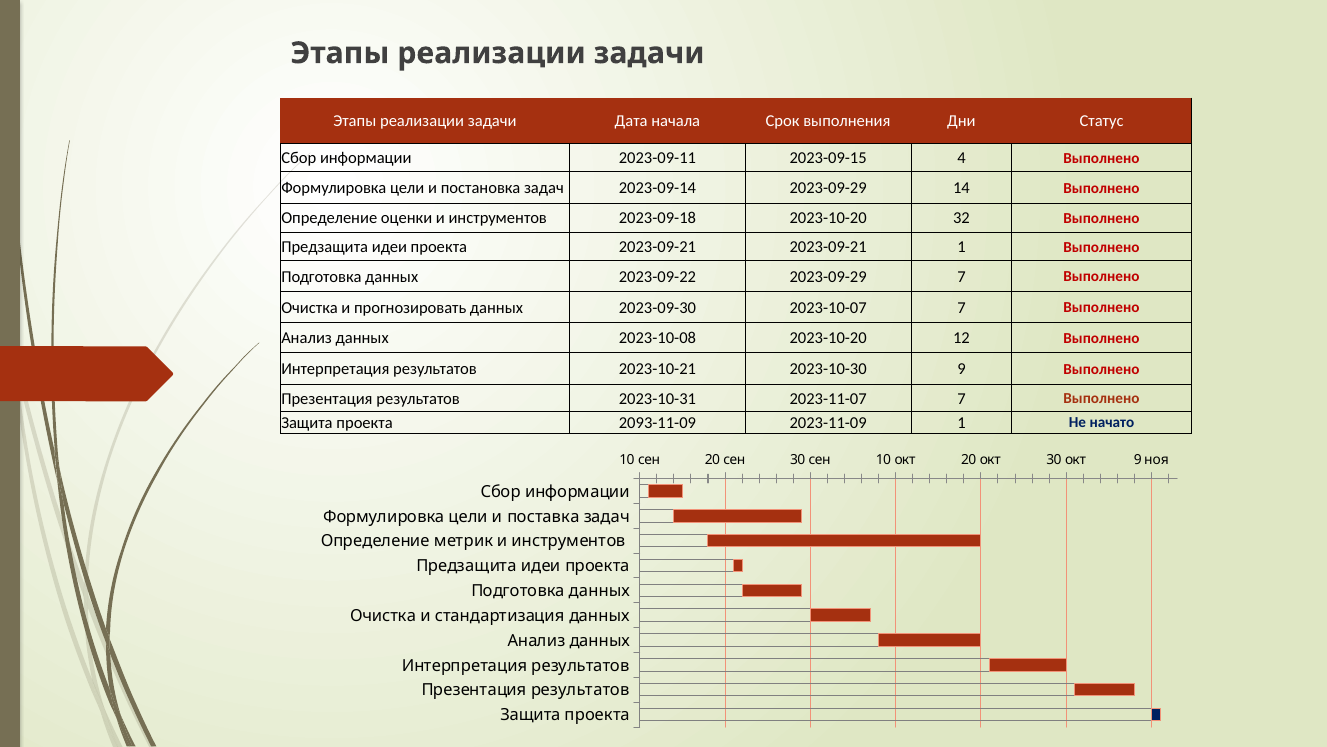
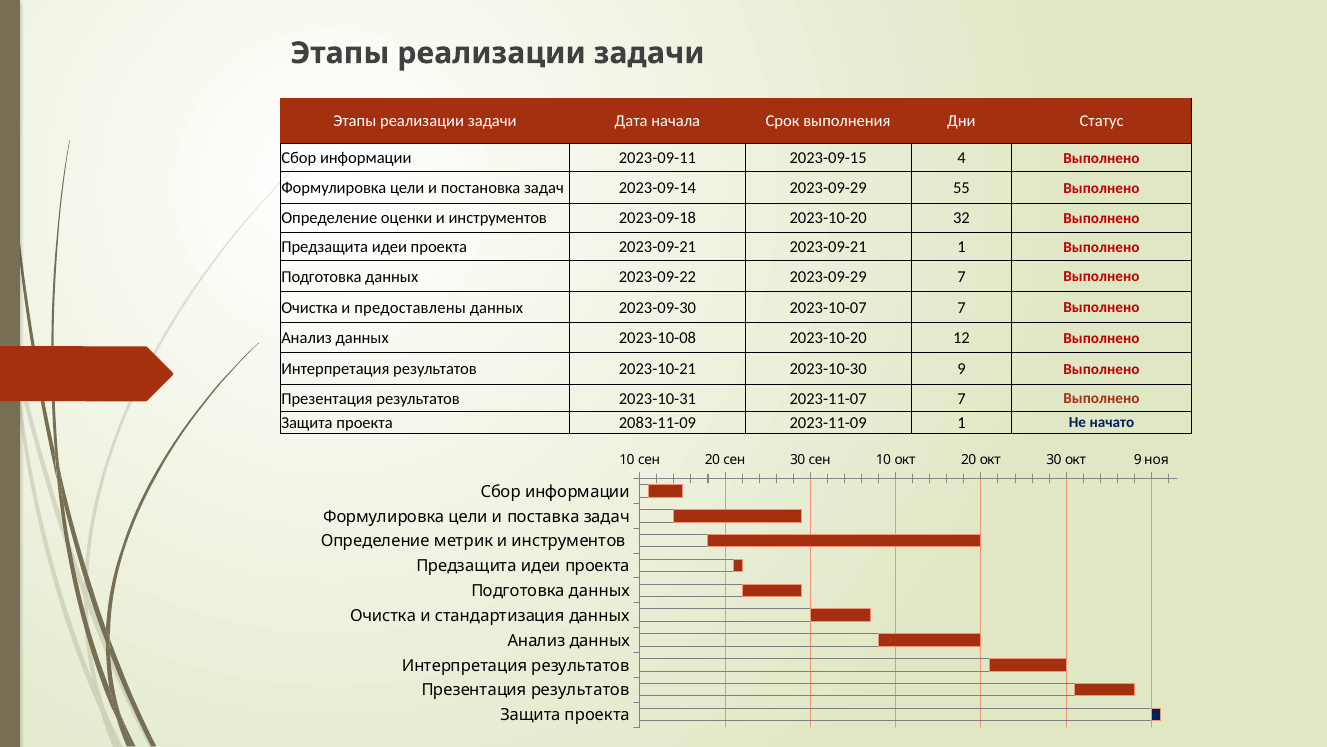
14: 14 -> 55
прогнозировать: прогнозировать -> предоставлены
2093-11-09: 2093-11-09 -> 2083-11-09
